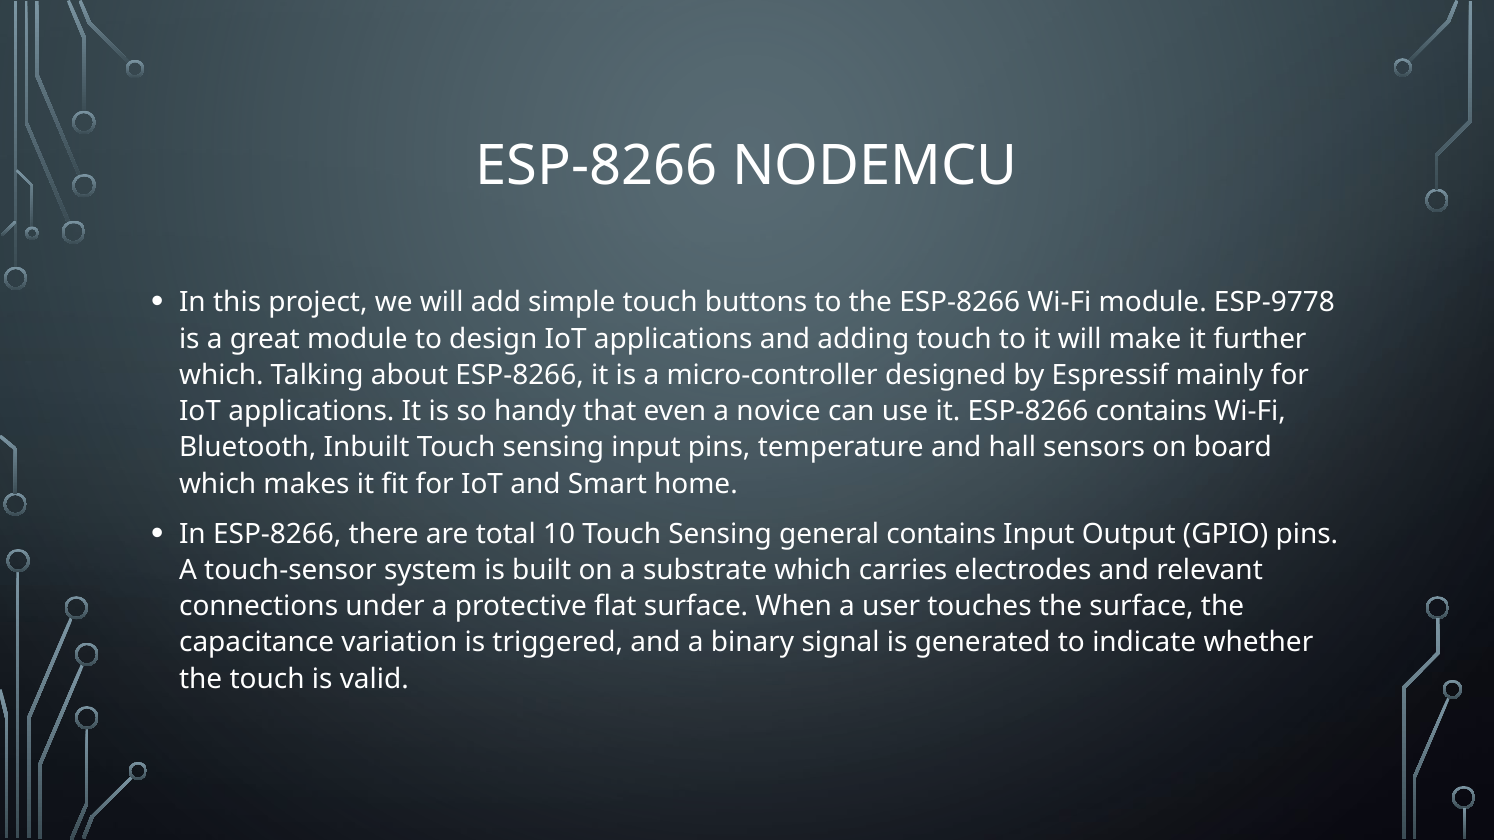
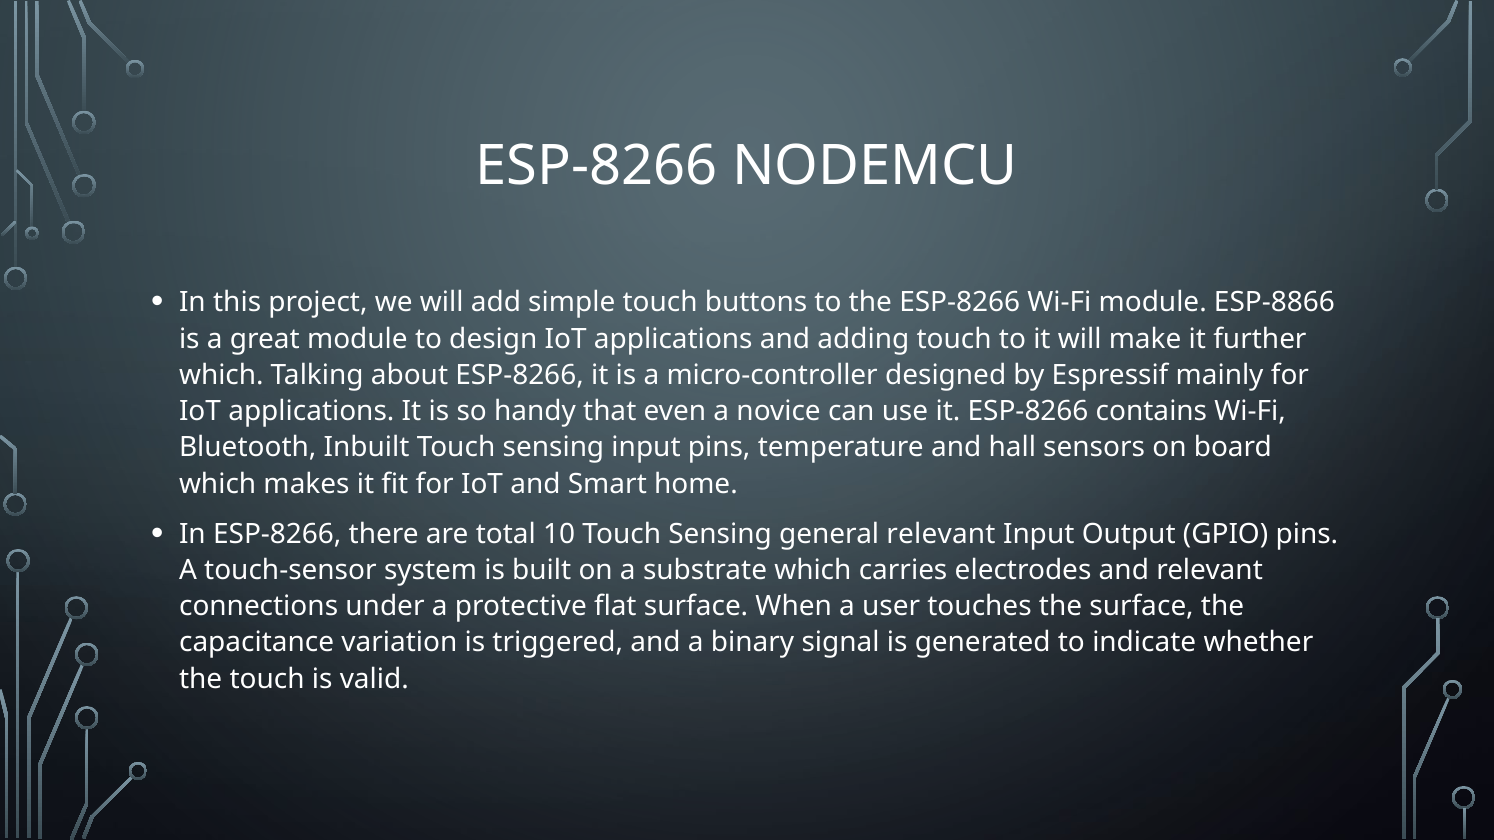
ESP-9778: ESP-9778 -> ESP-8866
general contains: contains -> relevant
